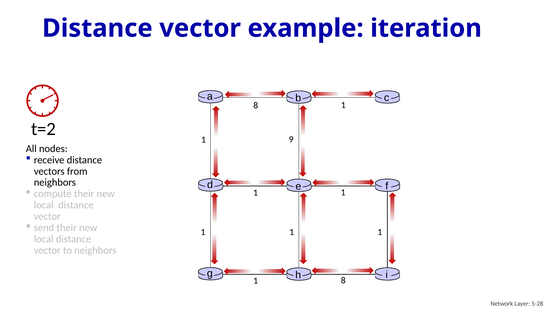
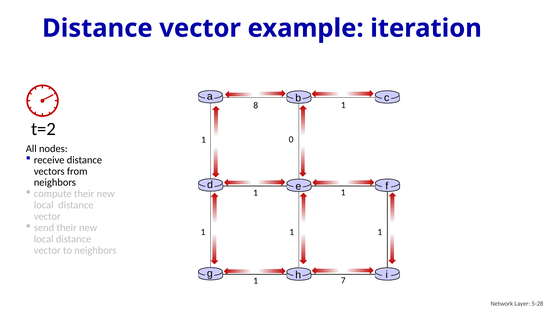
9: 9 -> 0
1 8: 8 -> 7
